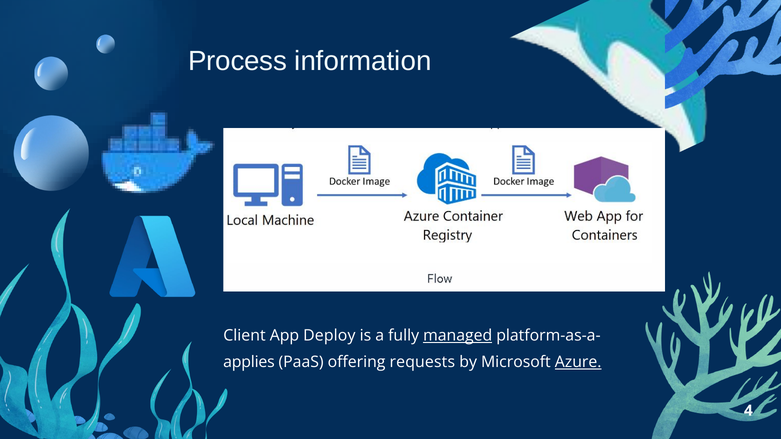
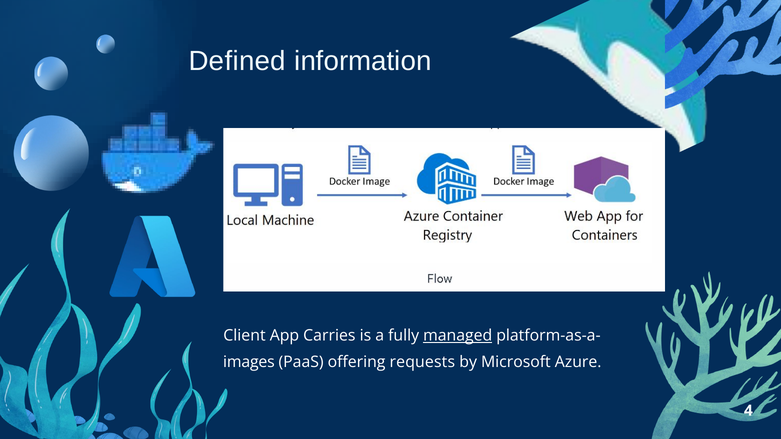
Process: Process -> Defined
Deploy: Deploy -> Carries
applies: applies -> images
Azure underline: present -> none
